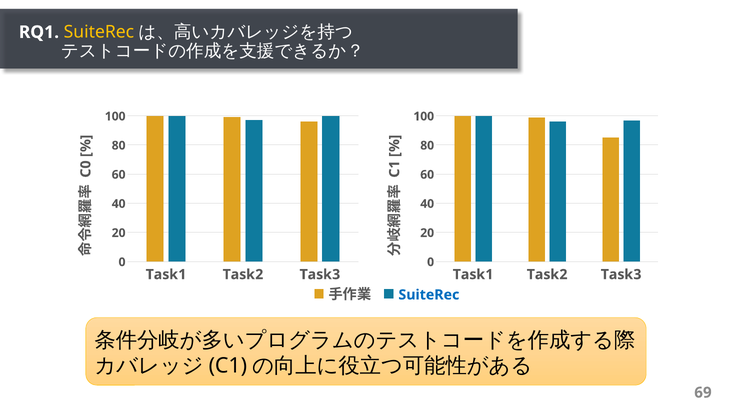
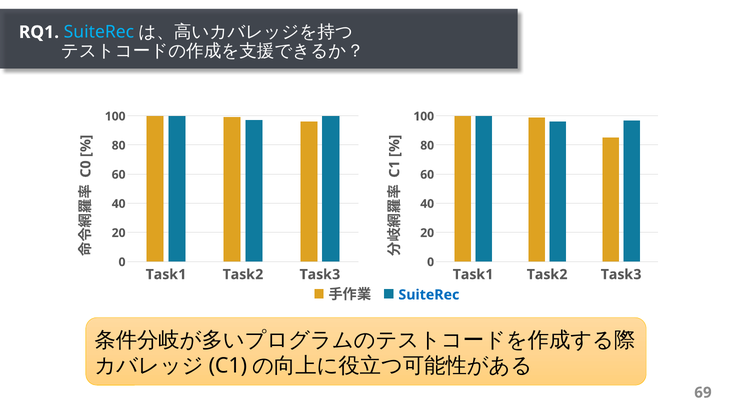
SuiteRec at (99, 32) colour: yellow -> light blue
